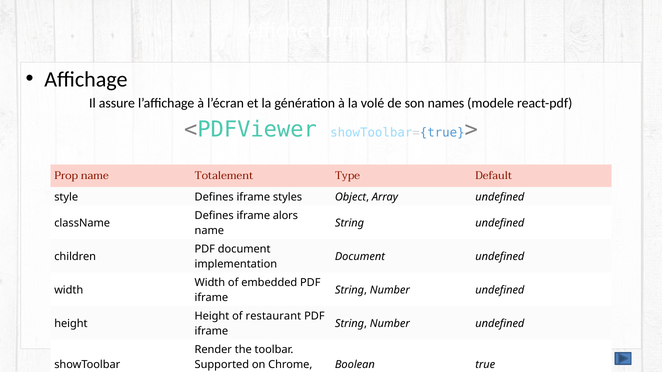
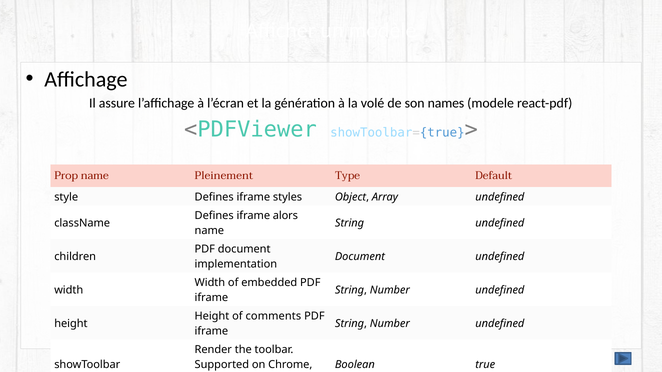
Totalement: Totalement -> Pleinement
restaurant: restaurant -> comments
